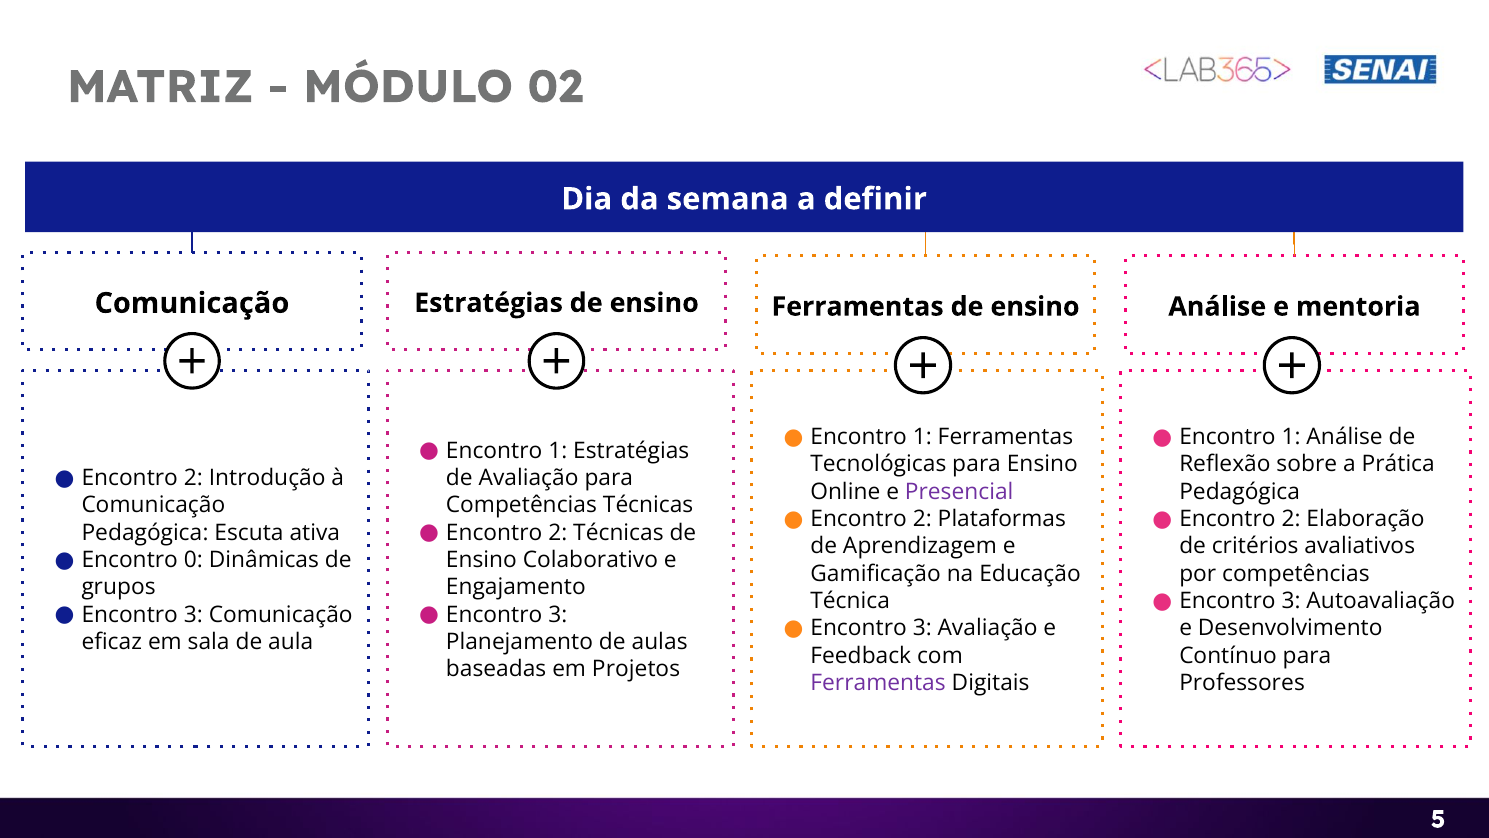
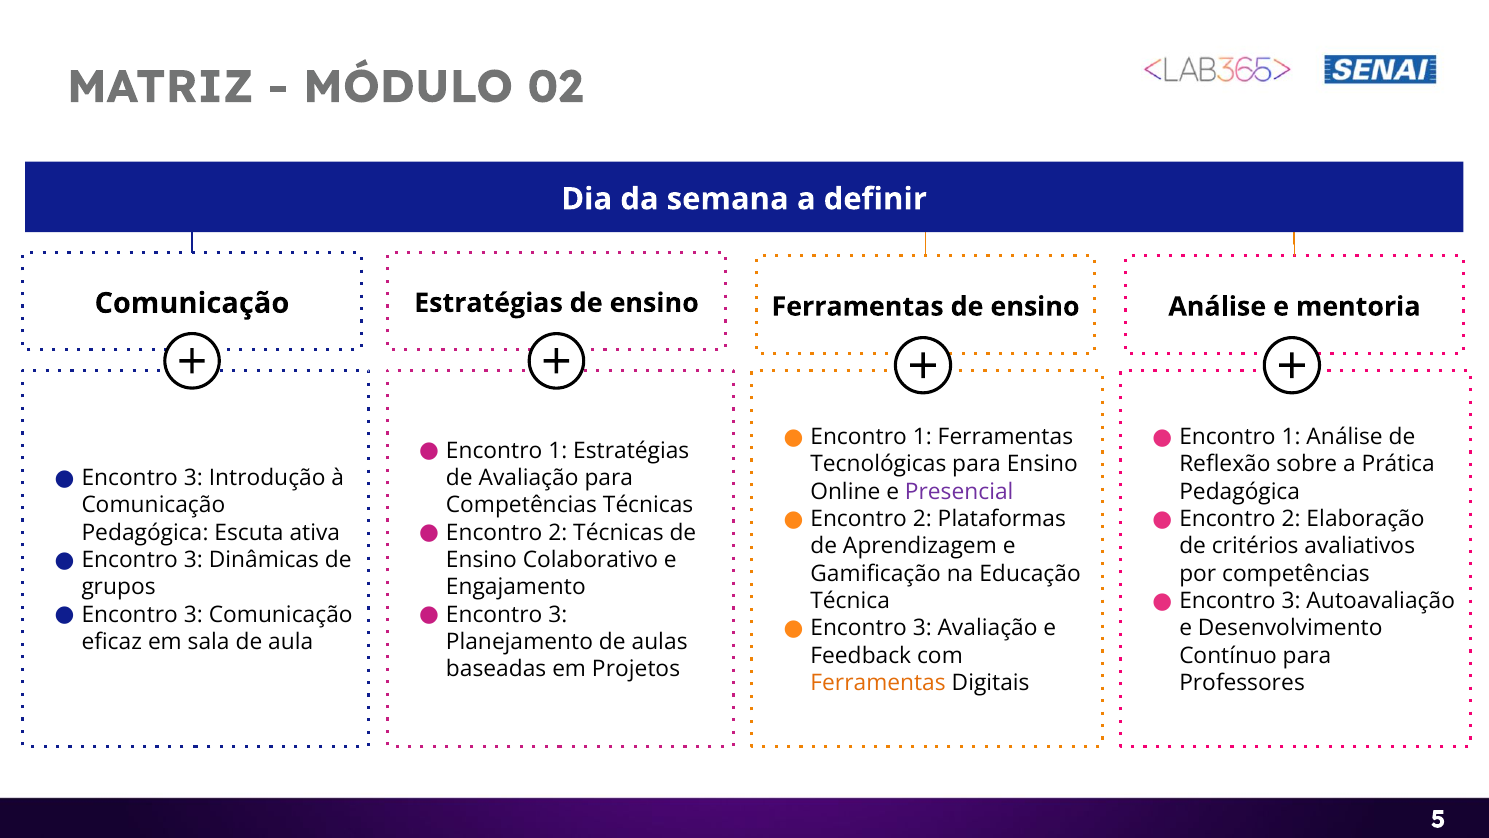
2 at (193, 478): 2 -> 3
0 at (193, 560): 0 -> 3
Ferramentas at (878, 683) colour: purple -> orange
